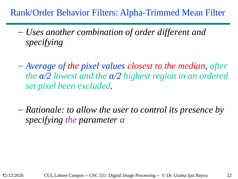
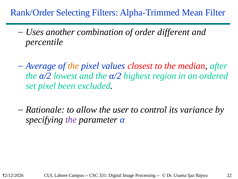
Behavior: Behavior -> Selecting
specifying at (44, 42): specifying -> percentile
the at (73, 66) colour: red -> orange
presence: presence -> variance
